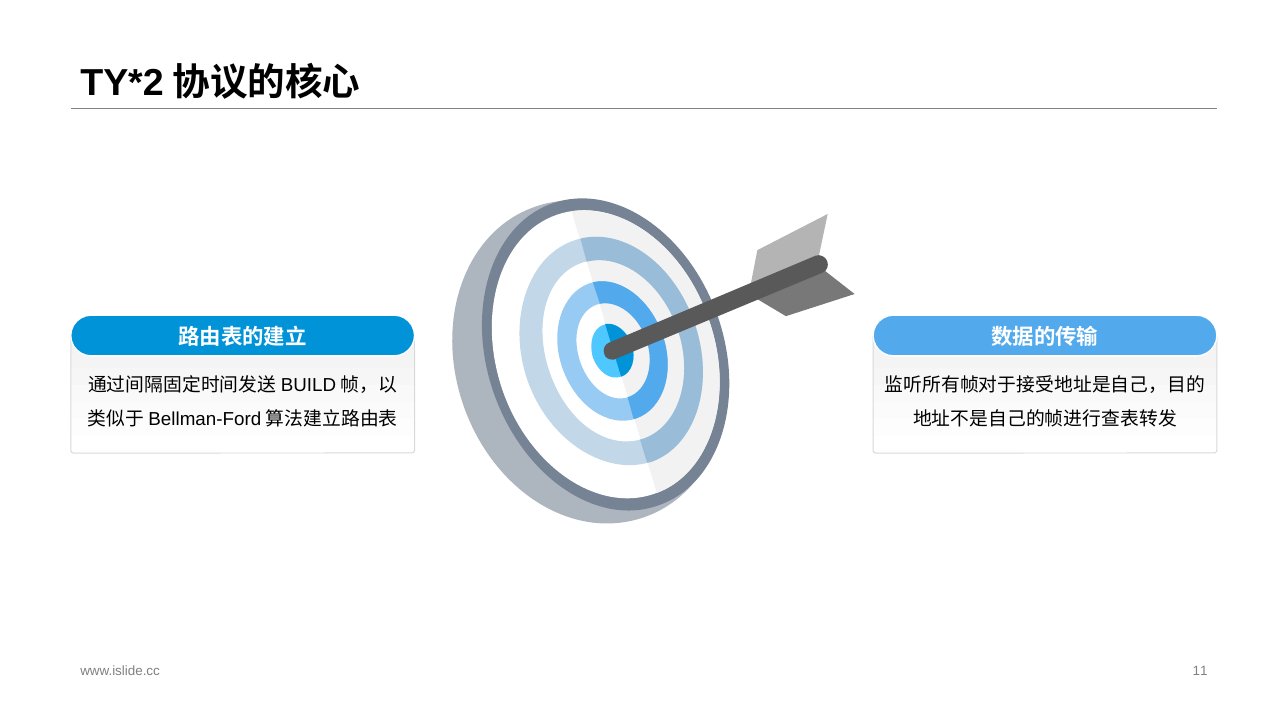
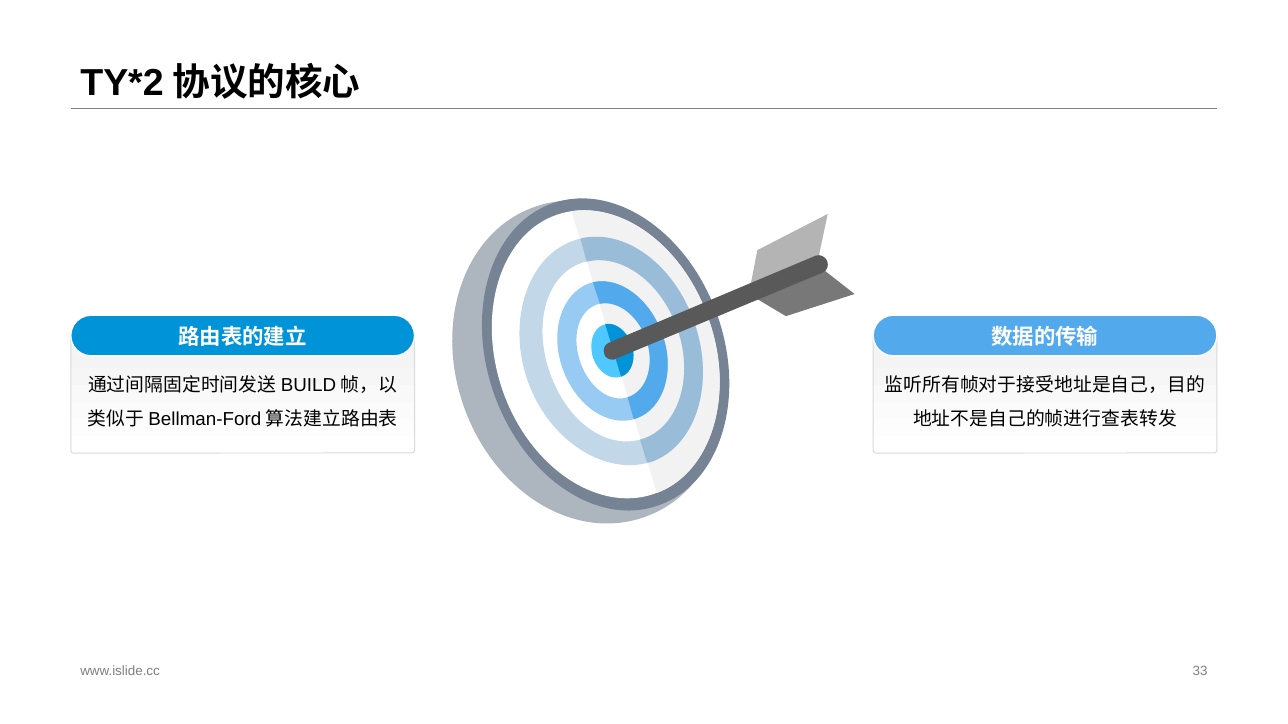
11: 11 -> 33
